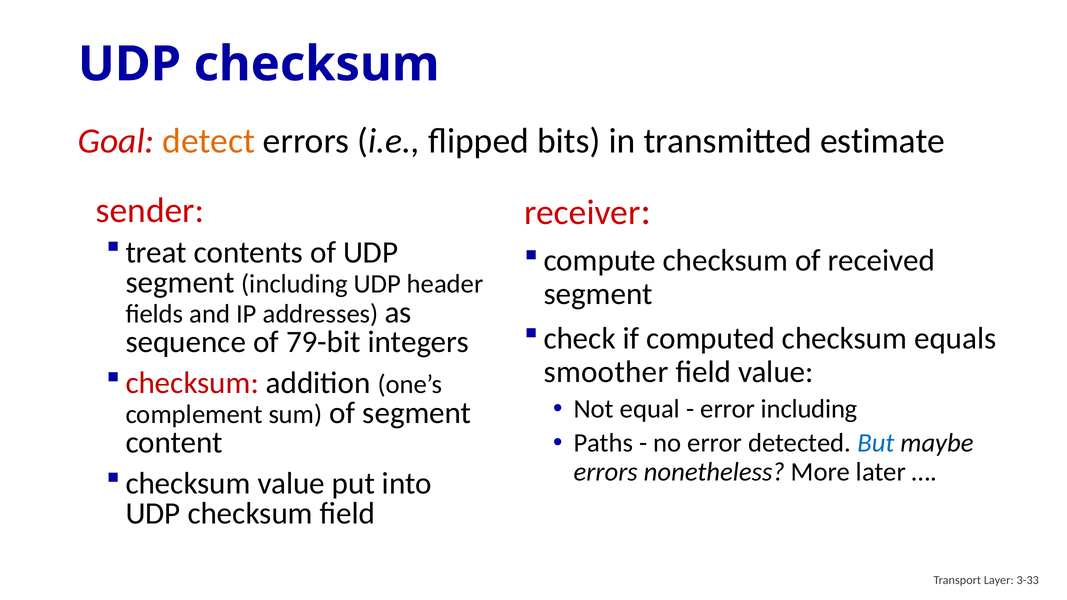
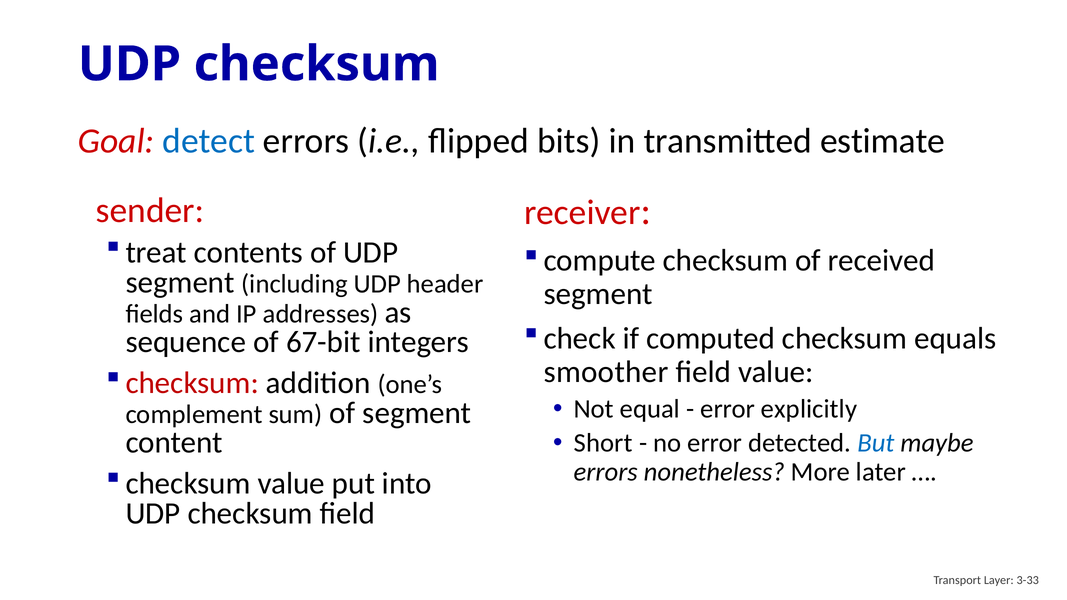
detect colour: orange -> blue
79-bit: 79-bit -> 67-bit
error including: including -> explicitly
Paths: Paths -> Short
